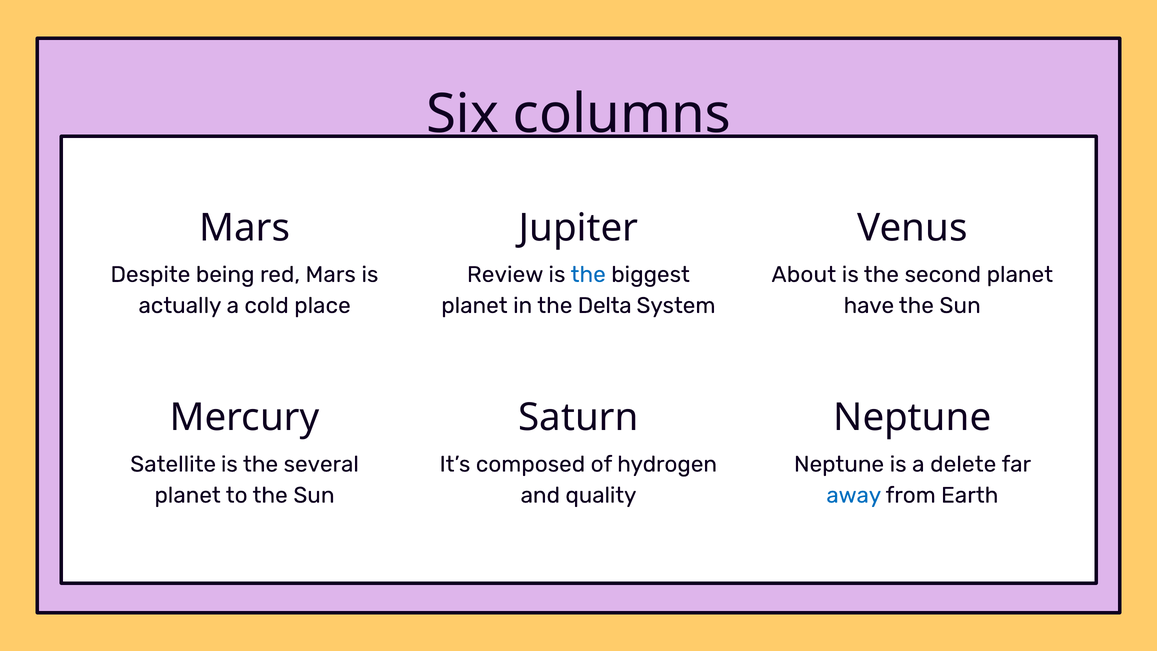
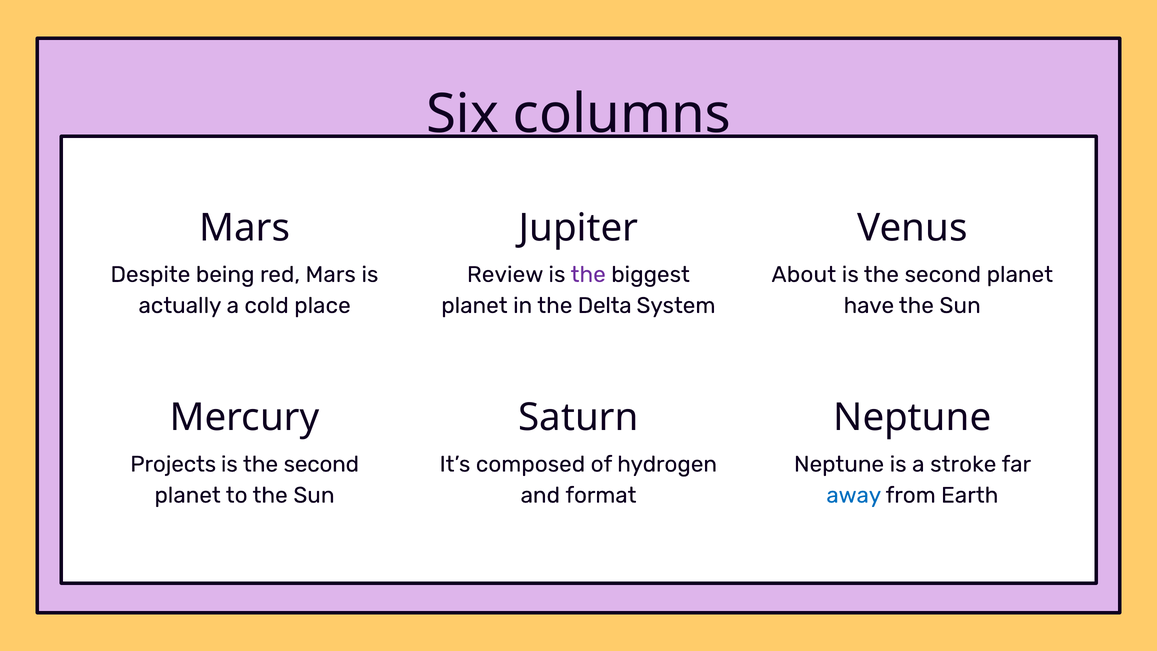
the at (588, 274) colour: blue -> purple
Satellite: Satellite -> Projects
several at (321, 464): several -> second
delete: delete -> stroke
quality: quality -> format
